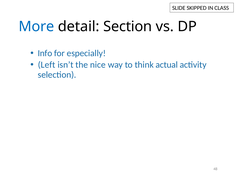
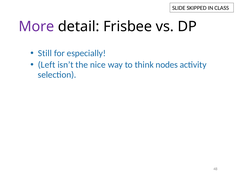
More colour: blue -> purple
Section: Section -> Frisbee
Info: Info -> Still
actual: actual -> nodes
